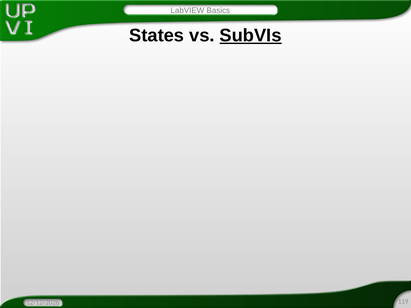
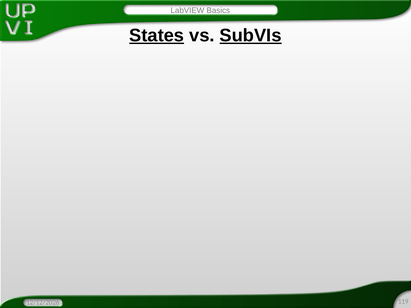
States underline: none -> present
